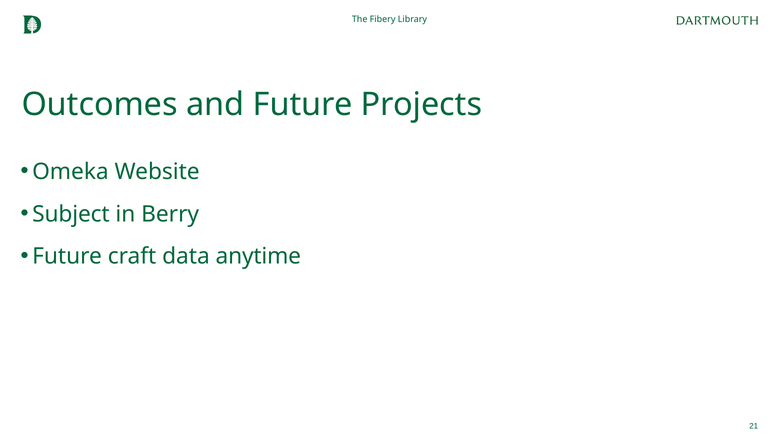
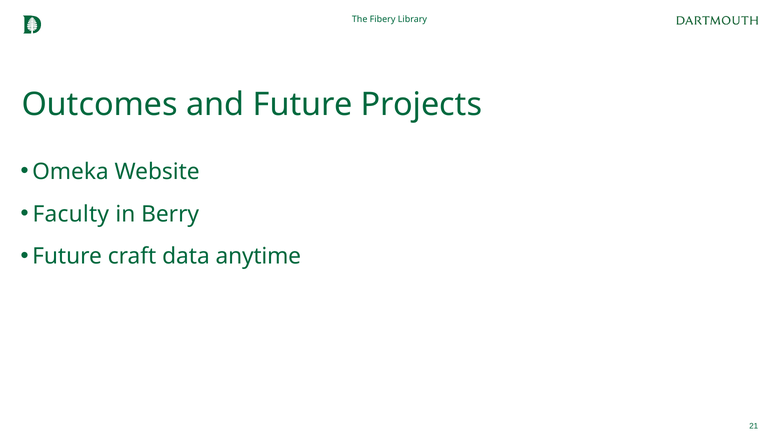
Subject: Subject -> Faculty
